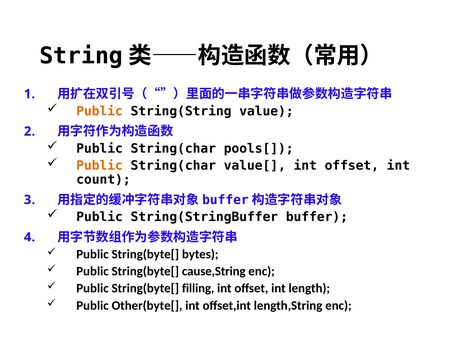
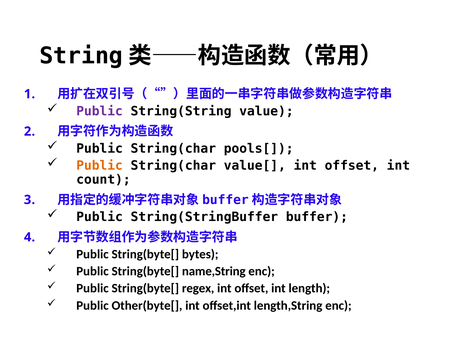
Public at (100, 111) colour: orange -> purple
cause,String: cause,String -> name,String
filling: filling -> regex
